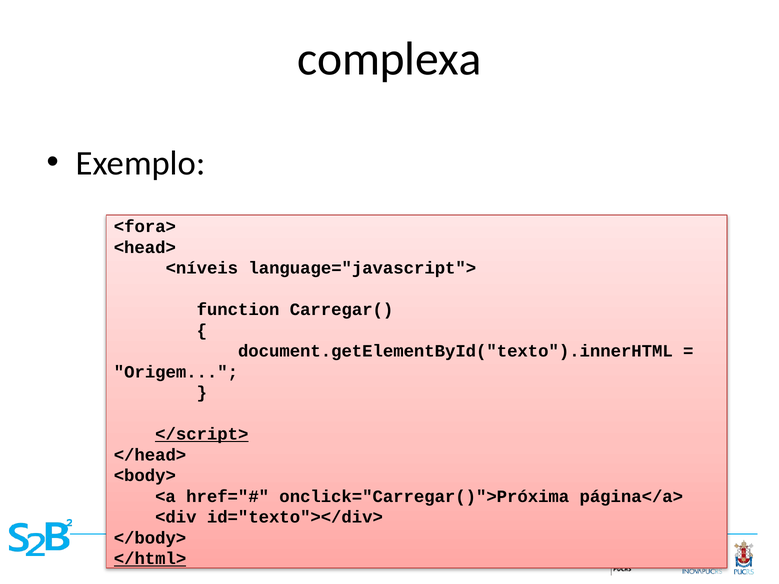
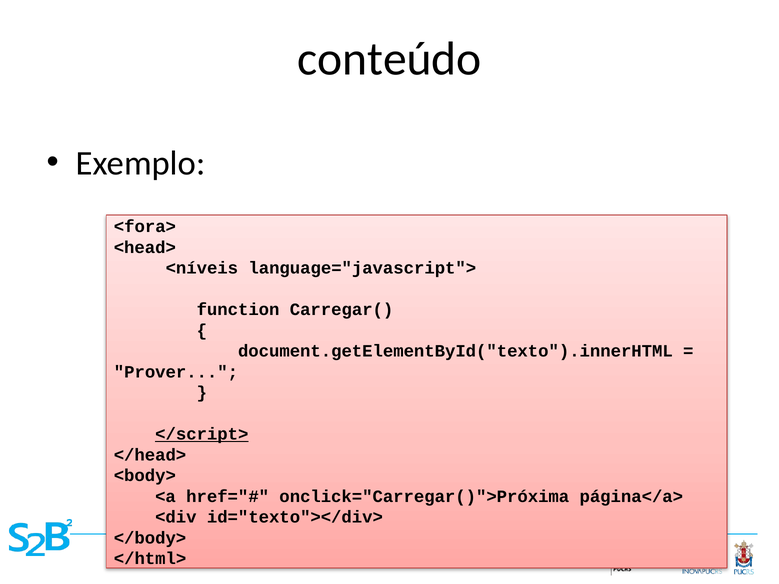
complexa: complexa -> conteúdo
Origem: Origem -> Prover
</html> underline: present -> none
